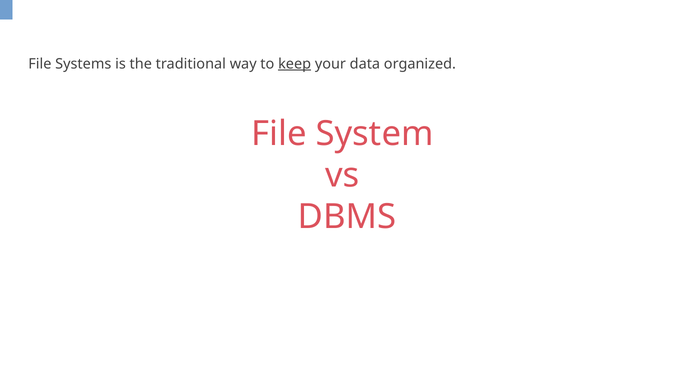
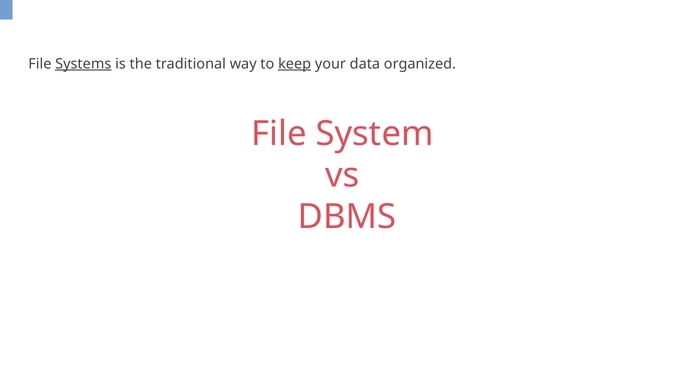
Systems underline: none -> present
